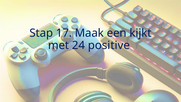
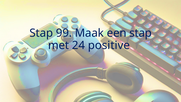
17: 17 -> 99
een kijkt: kijkt -> stap
